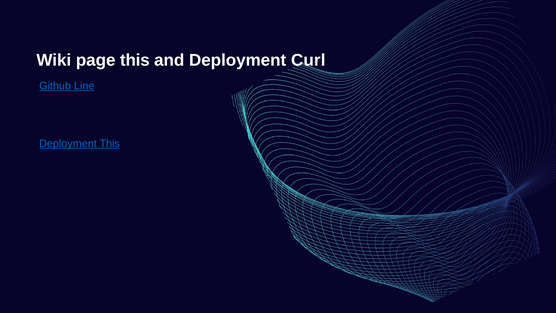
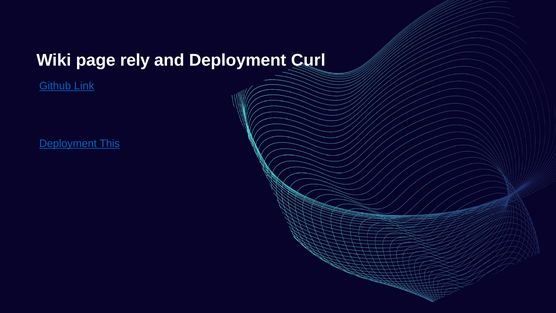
page this: this -> rely
Line: Line -> Link
